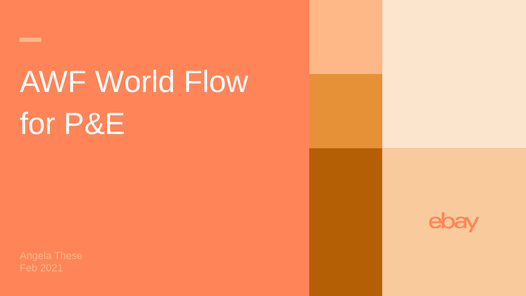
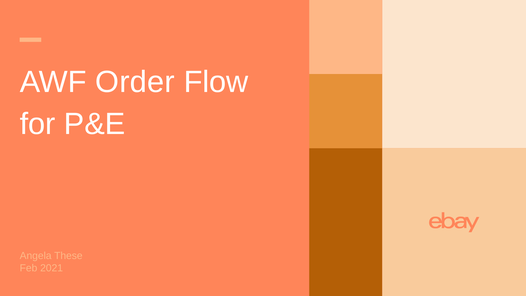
World: World -> Order
